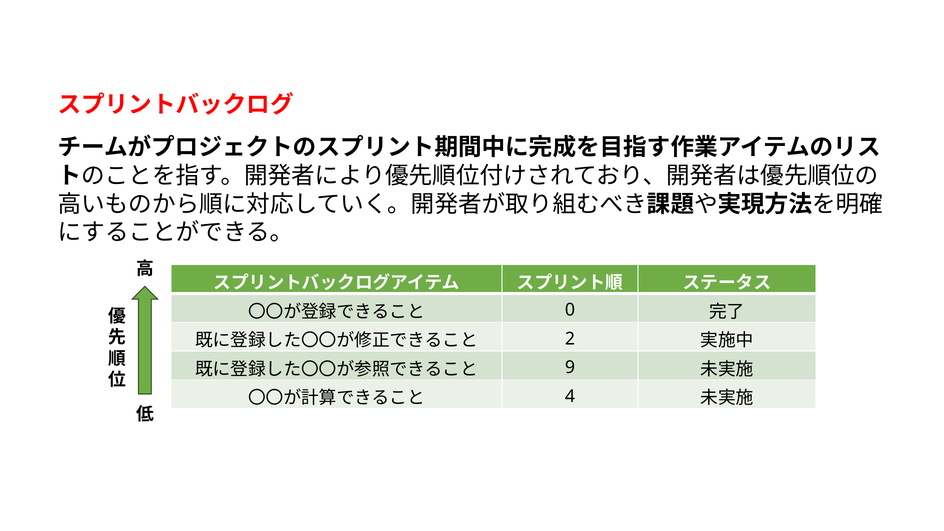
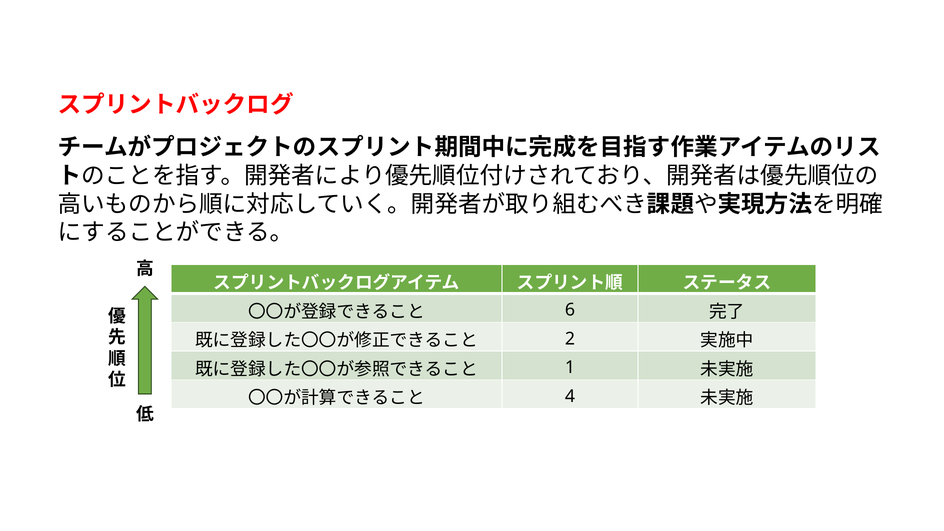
0: 0 -> 6
9: 9 -> 1
